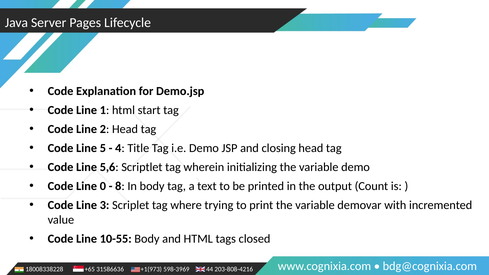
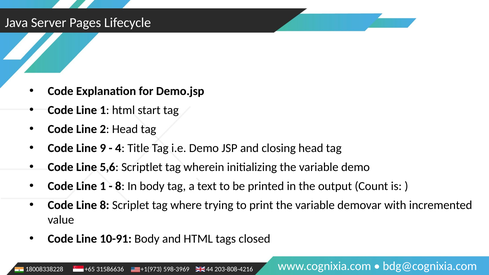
5: 5 -> 9
0 at (103, 186): 0 -> 1
Line 3: 3 -> 8
10-55: 10-55 -> 10-91
